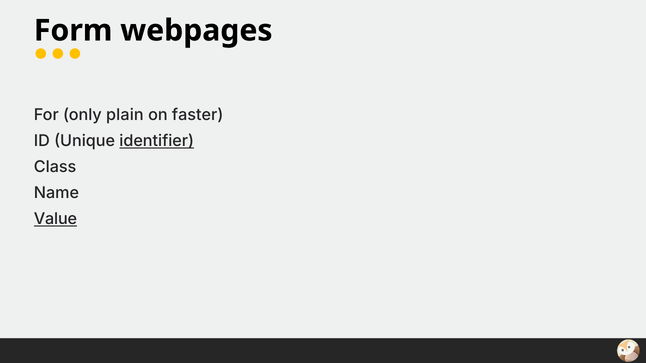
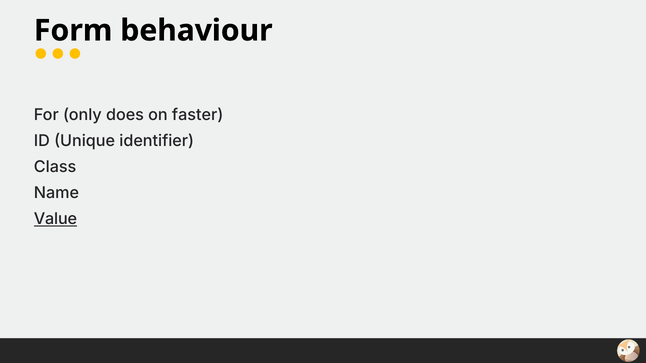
webpages: webpages -> behaviour
plain: plain -> does
identifier underline: present -> none
